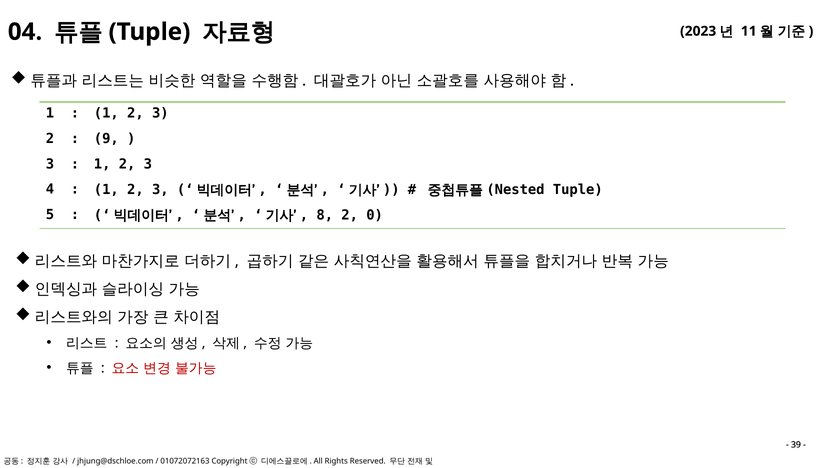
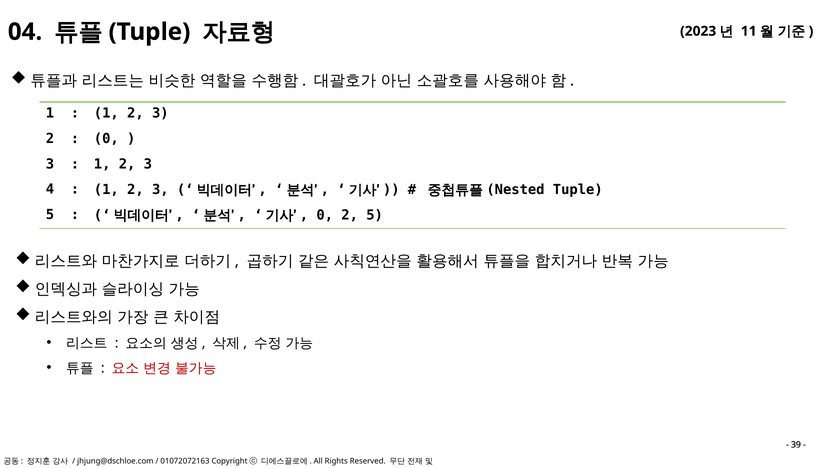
9 at (106, 139): 9 -> 0
8 at (325, 215): 8 -> 0
2 0: 0 -> 5
